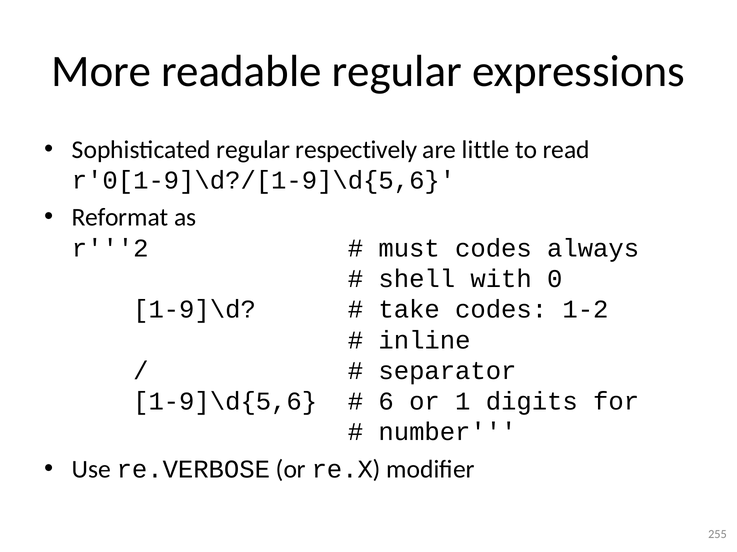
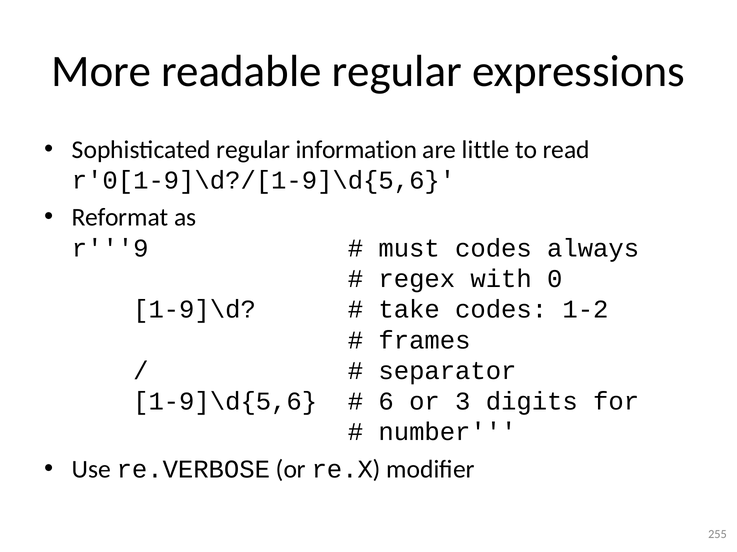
respectively: respectively -> information
r'''2: r'''2 -> r'''9
shell: shell -> regex
inline: inline -> frames
1: 1 -> 3
